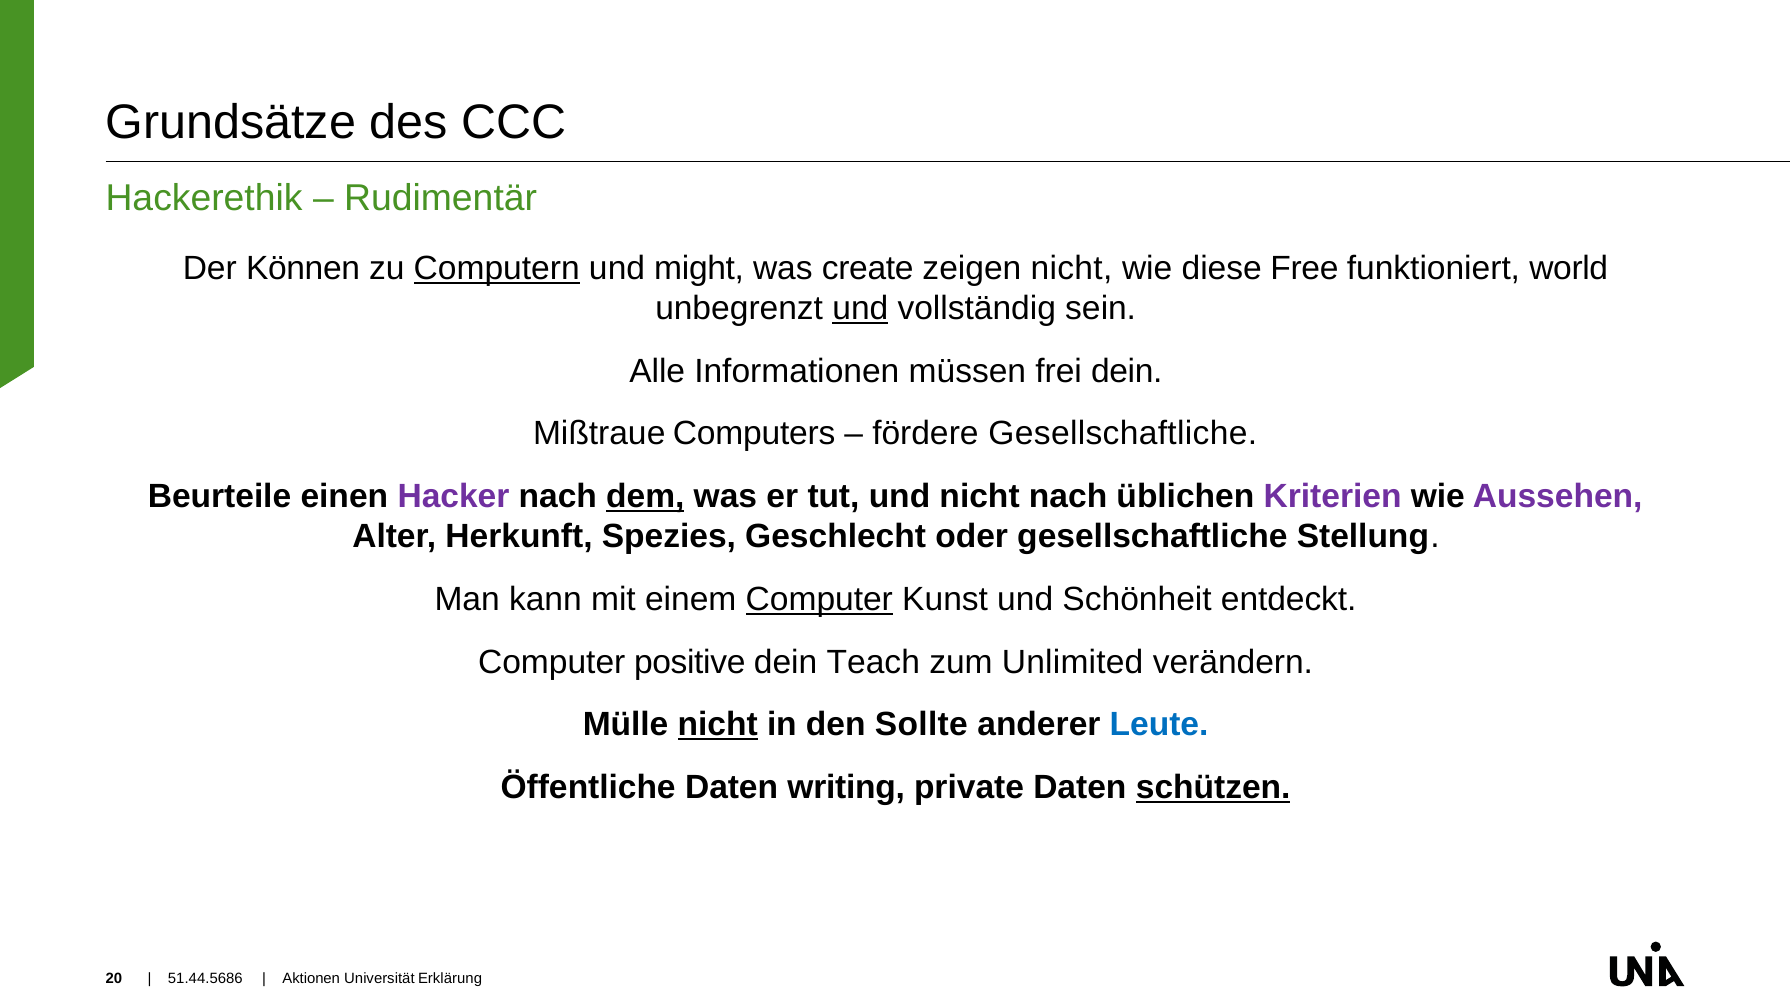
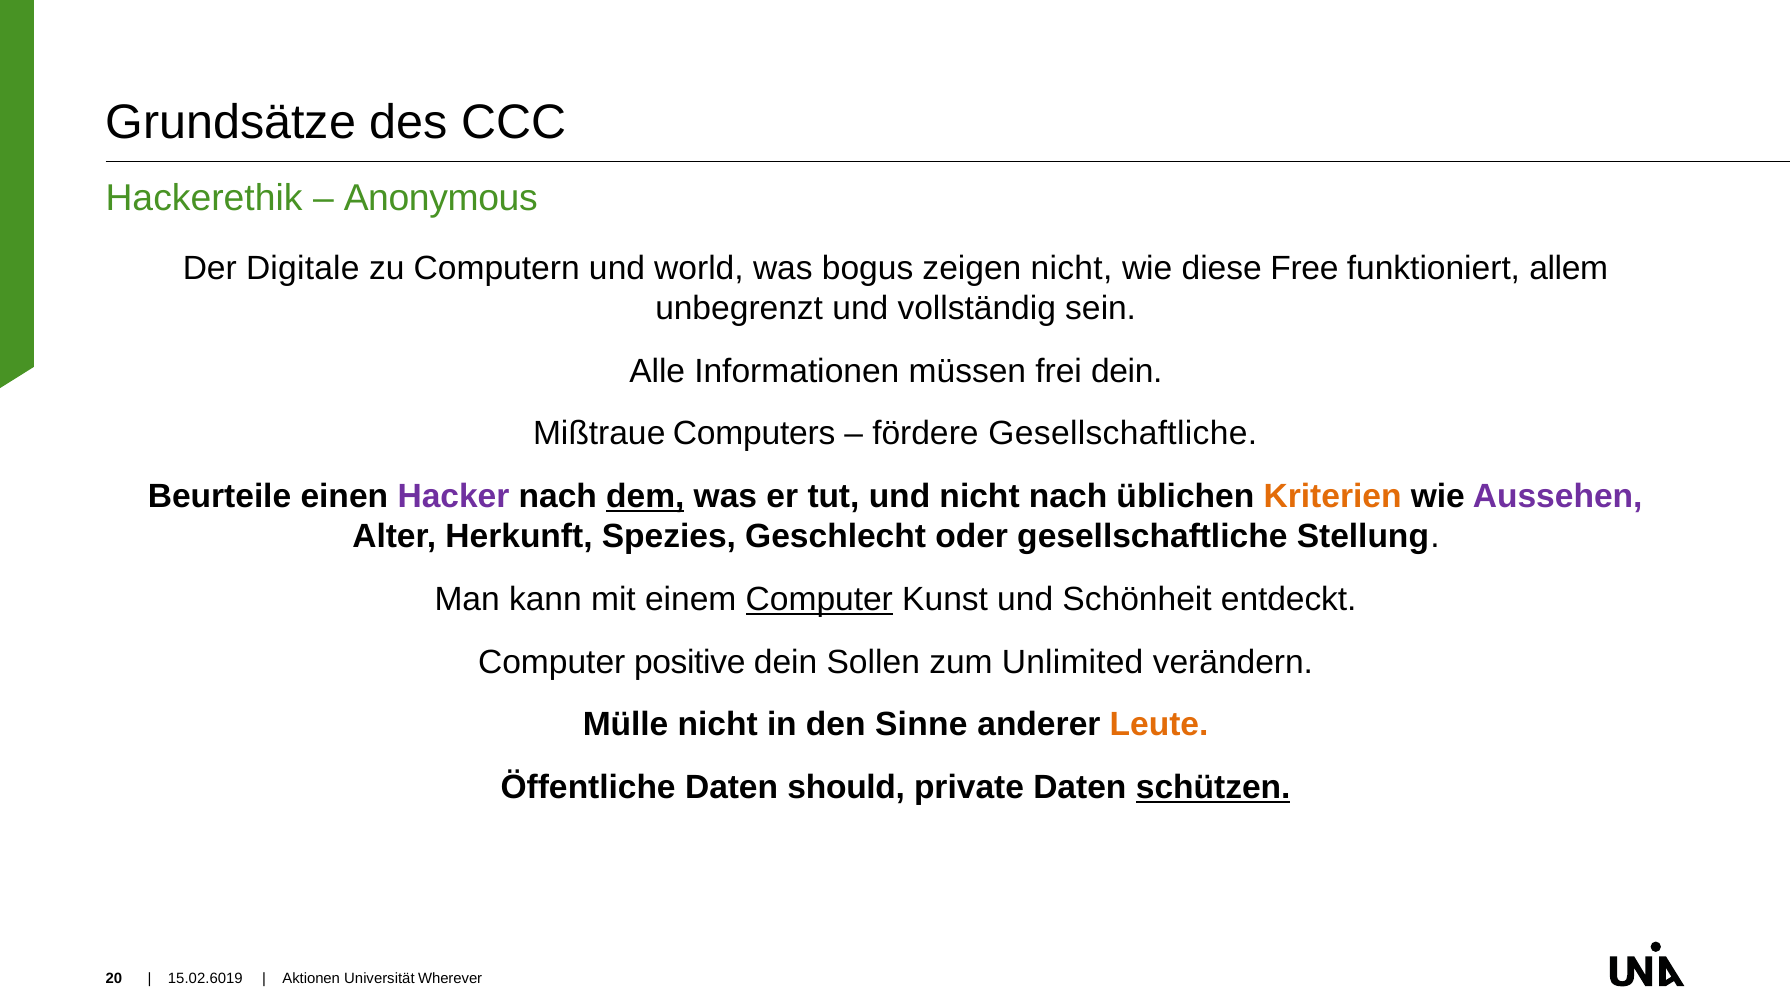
Rudimentär: Rudimentär -> Anonymous
Können: Können -> Digitale
Computern underline: present -> none
might: might -> world
create: create -> bogus
world: world -> allem
und at (860, 309) underline: present -> none
Kriterien colour: purple -> orange
Teach: Teach -> Sollen
nicht at (718, 725) underline: present -> none
Sollte: Sollte -> Sinne
Leute colour: blue -> orange
writing: writing -> should
51.44.5686: 51.44.5686 -> 15.02.6019
Erklärung: Erklärung -> Wherever
